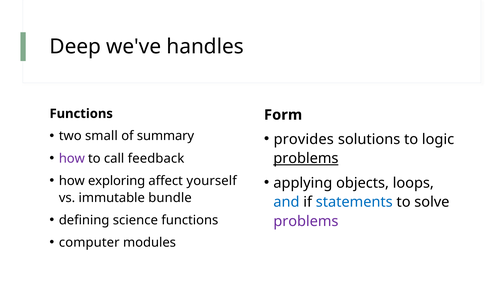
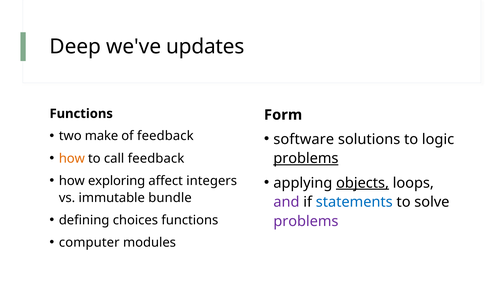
handles: handles -> updates
small: small -> make
of summary: summary -> feedback
provides: provides -> software
how at (72, 159) colour: purple -> orange
yourself: yourself -> integers
objects underline: none -> present
and colour: blue -> purple
science: science -> choices
